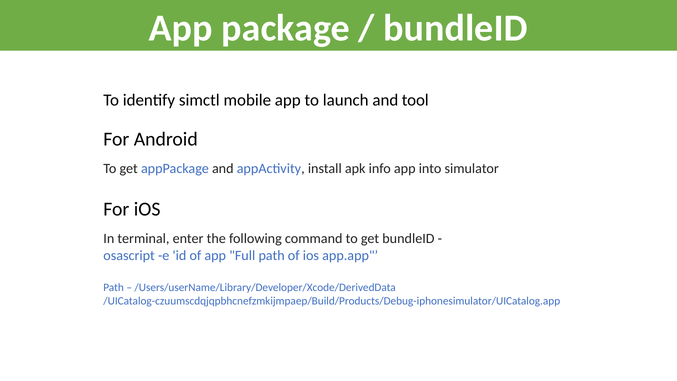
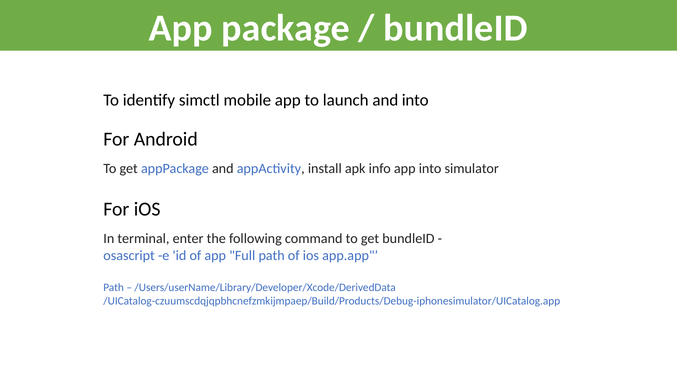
and tool: tool -> into
